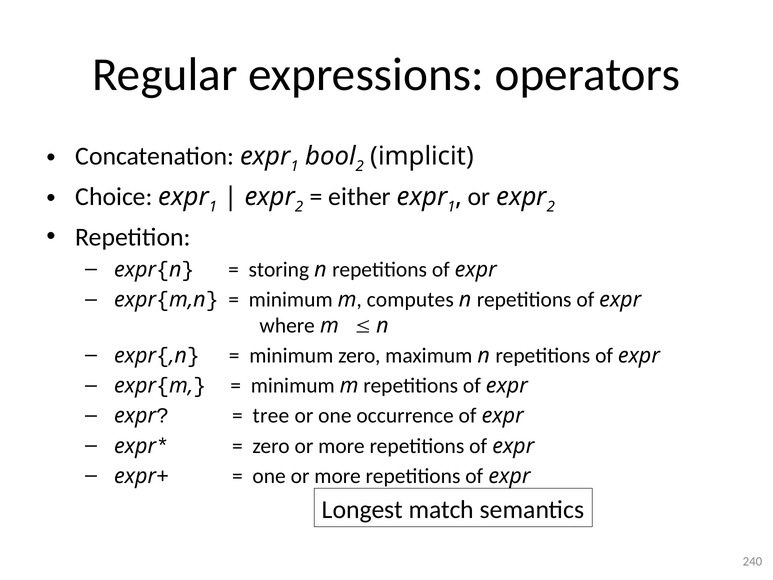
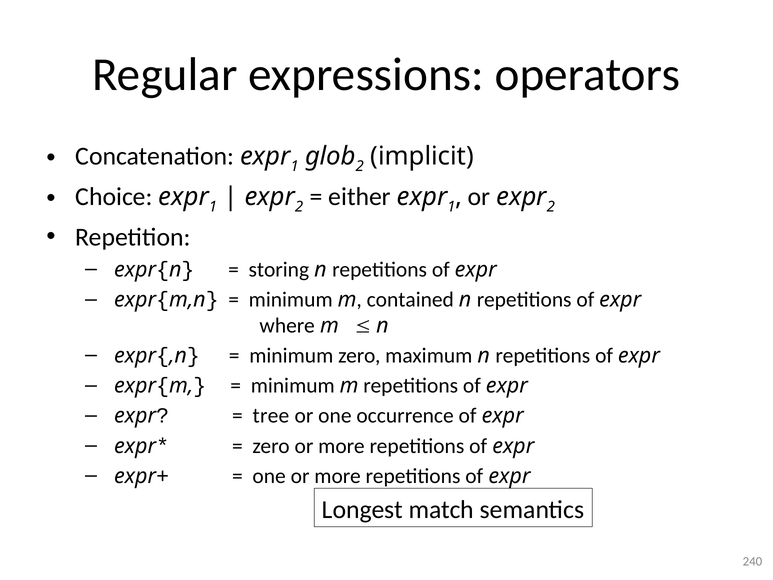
bool: bool -> glob
computes: computes -> contained
